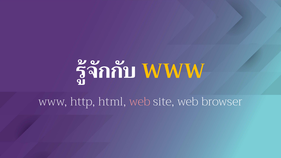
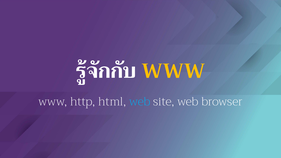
web at (140, 102) colour: pink -> light blue
